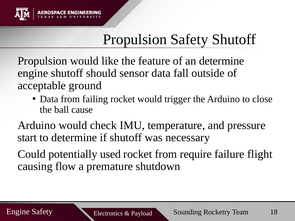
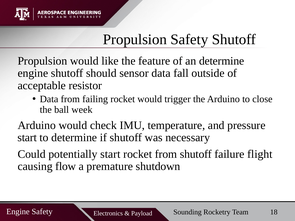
ground: ground -> resistor
cause: cause -> week
potentially used: used -> start
from require: require -> shutoff
